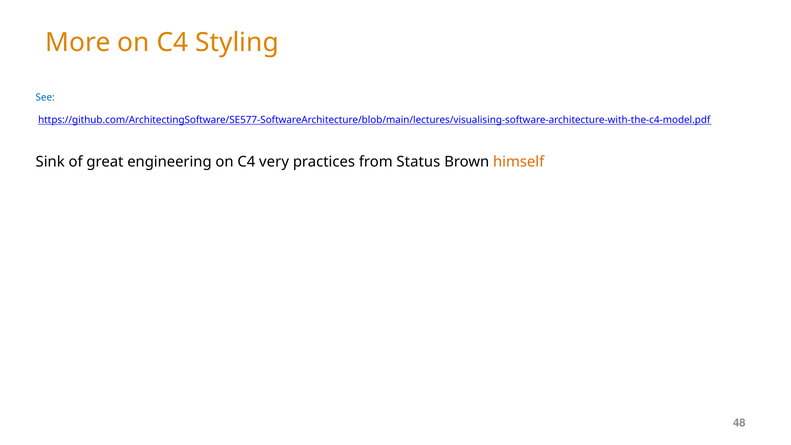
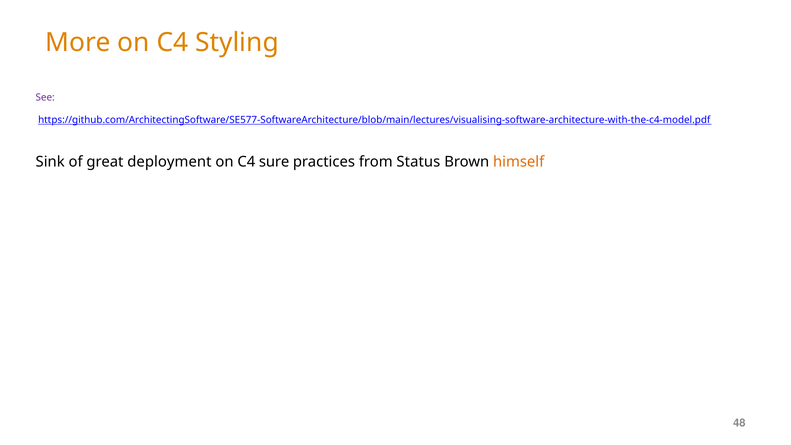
See colour: blue -> purple
engineering: engineering -> deployment
very: very -> sure
